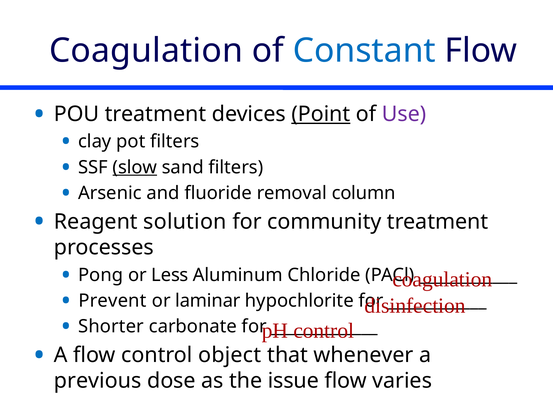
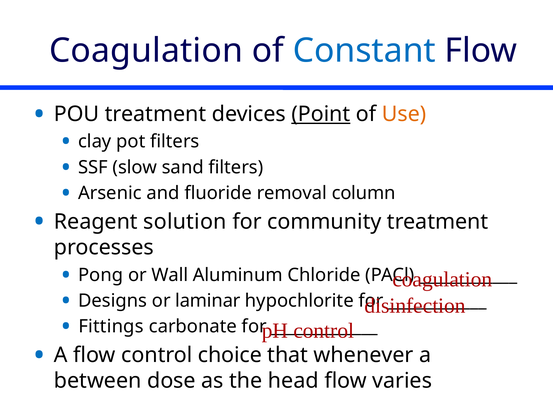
Use colour: purple -> orange
slow underline: present -> none
Less: Less -> Wall
Prevent: Prevent -> Designs
Shorter: Shorter -> Fittings
object: object -> choice
previous: previous -> between
issue: issue -> head
